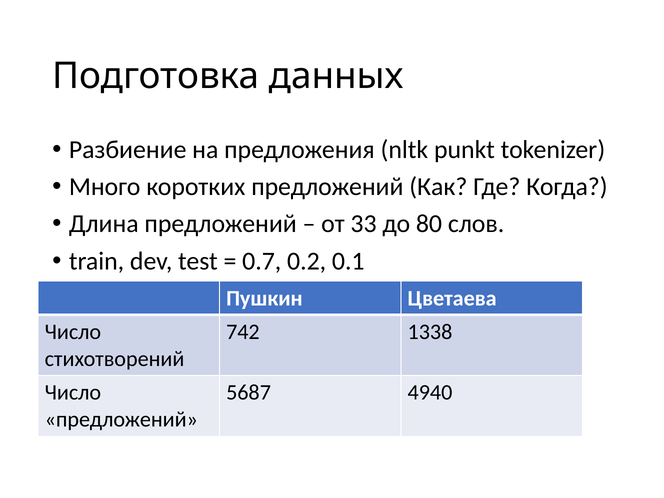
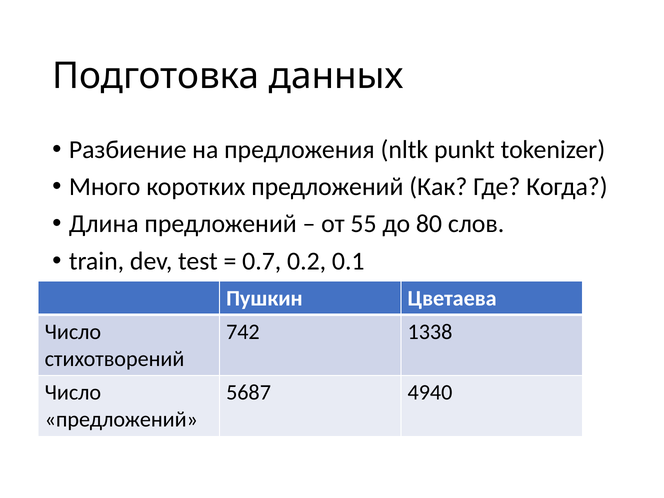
33: 33 -> 55
